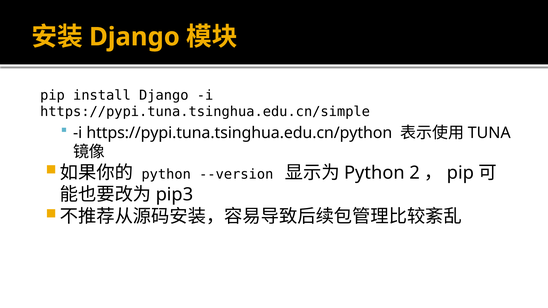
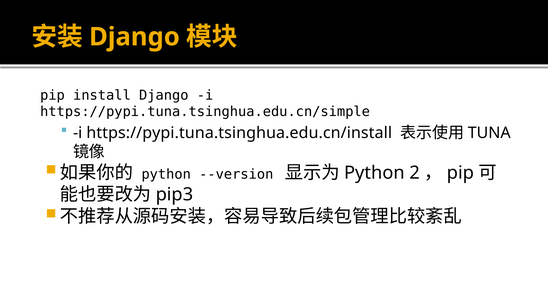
https://pypi.tuna.tsinghua.edu.cn/python: https://pypi.tuna.tsinghua.edu.cn/python -> https://pypi.tuna.tsinghua.edu.cn/install
